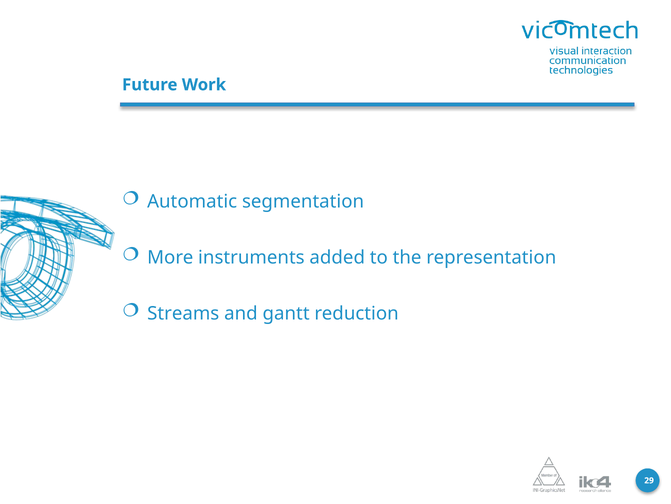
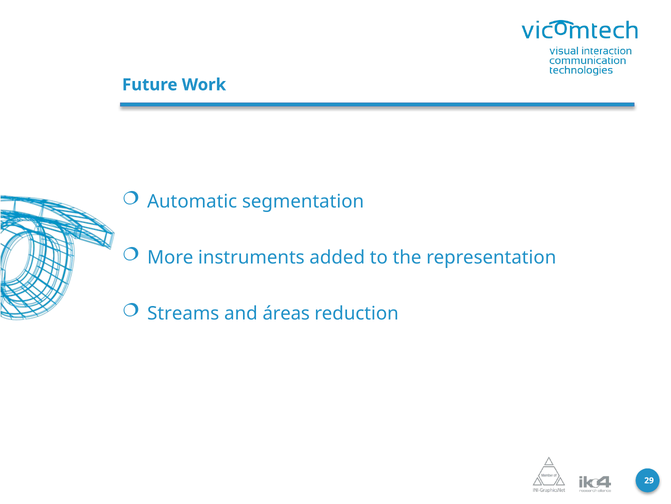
gantt: gantt -> áreas
